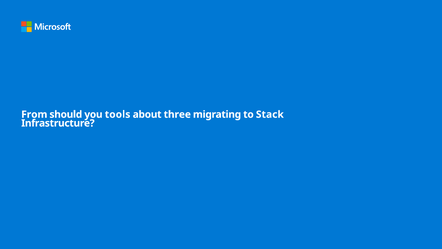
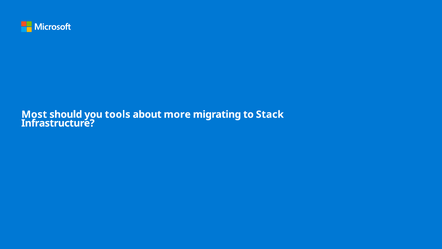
From: From -> Most
three: three -> more
